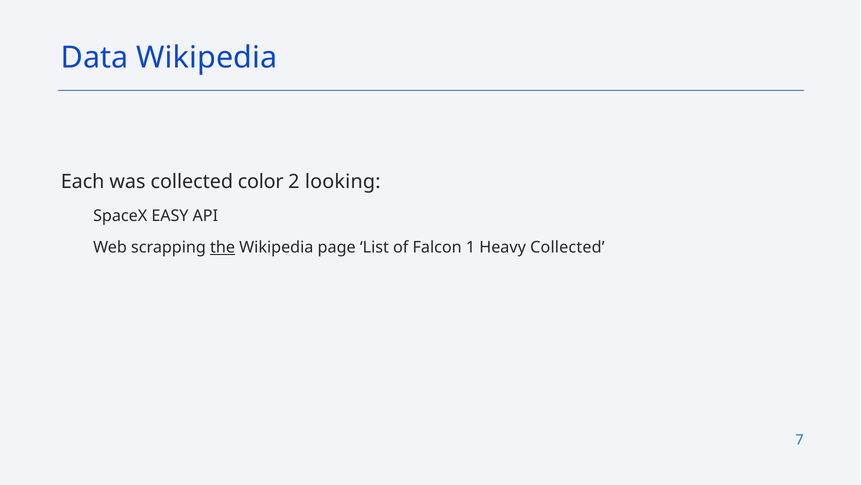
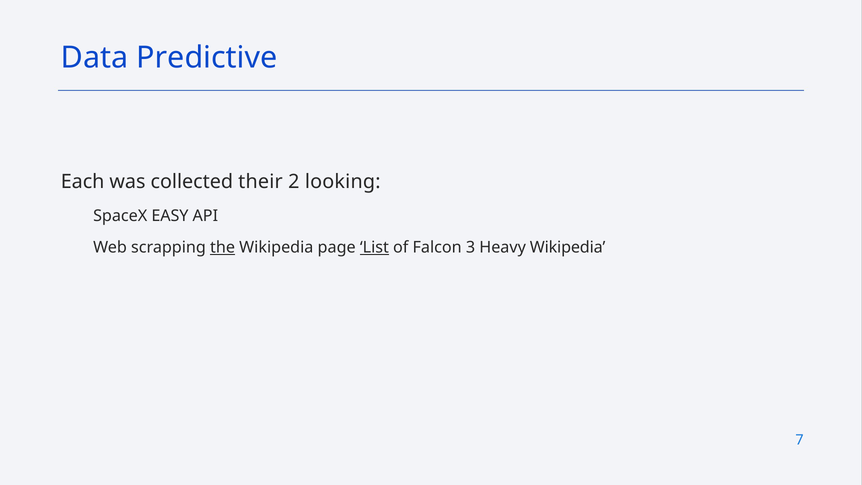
Data Wikipedia: Wikipedia -> Predictive
color: color -> their
List underline: none -> present
1: 1 -> 3
Heavy Collected: Collected -> Wikipedia
